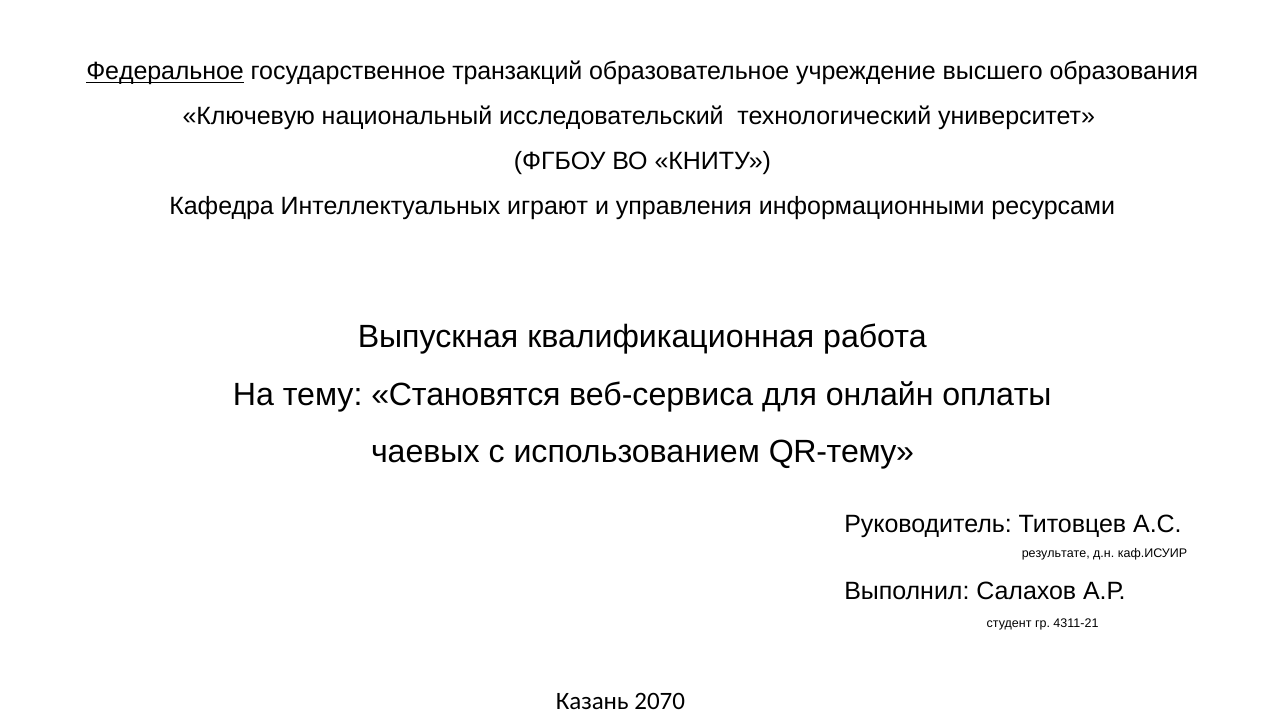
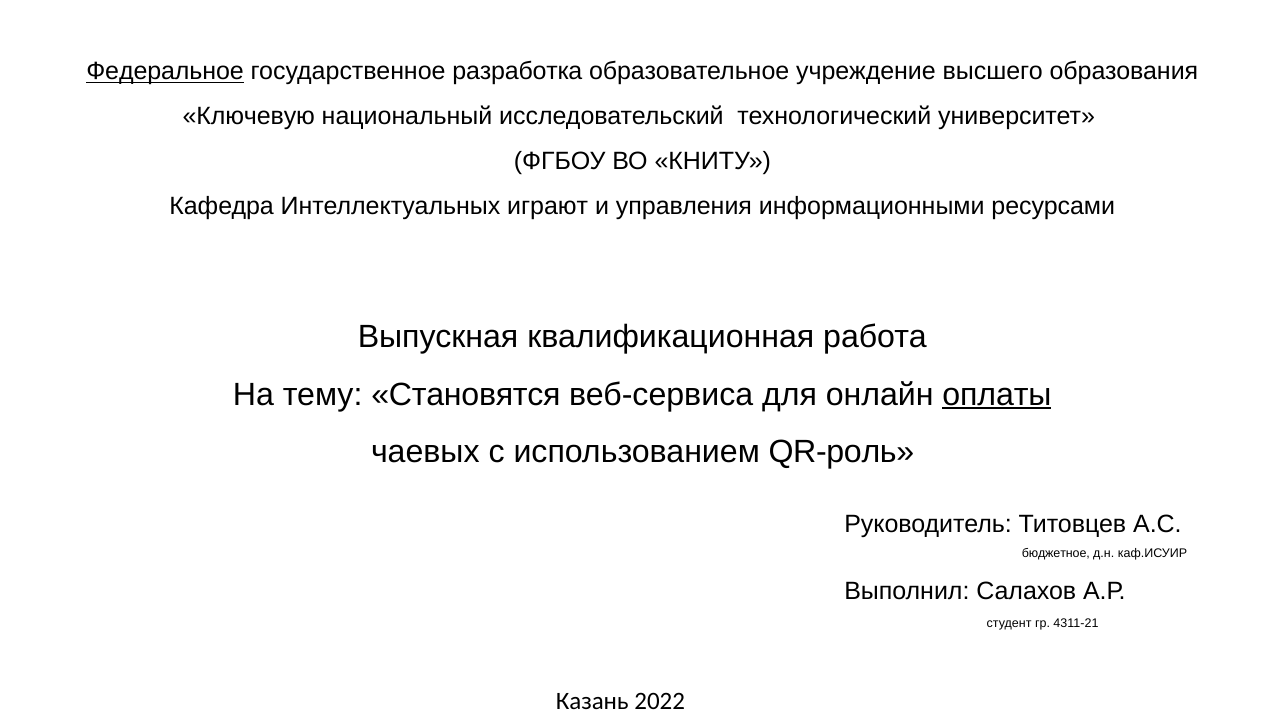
транзакций: транзакций -> разработка
оплаты underline: none -> present
QR-тему: QR-тему -> QR-роль
результате: результате -> бюджетное
2070: 2070 -> 2022
